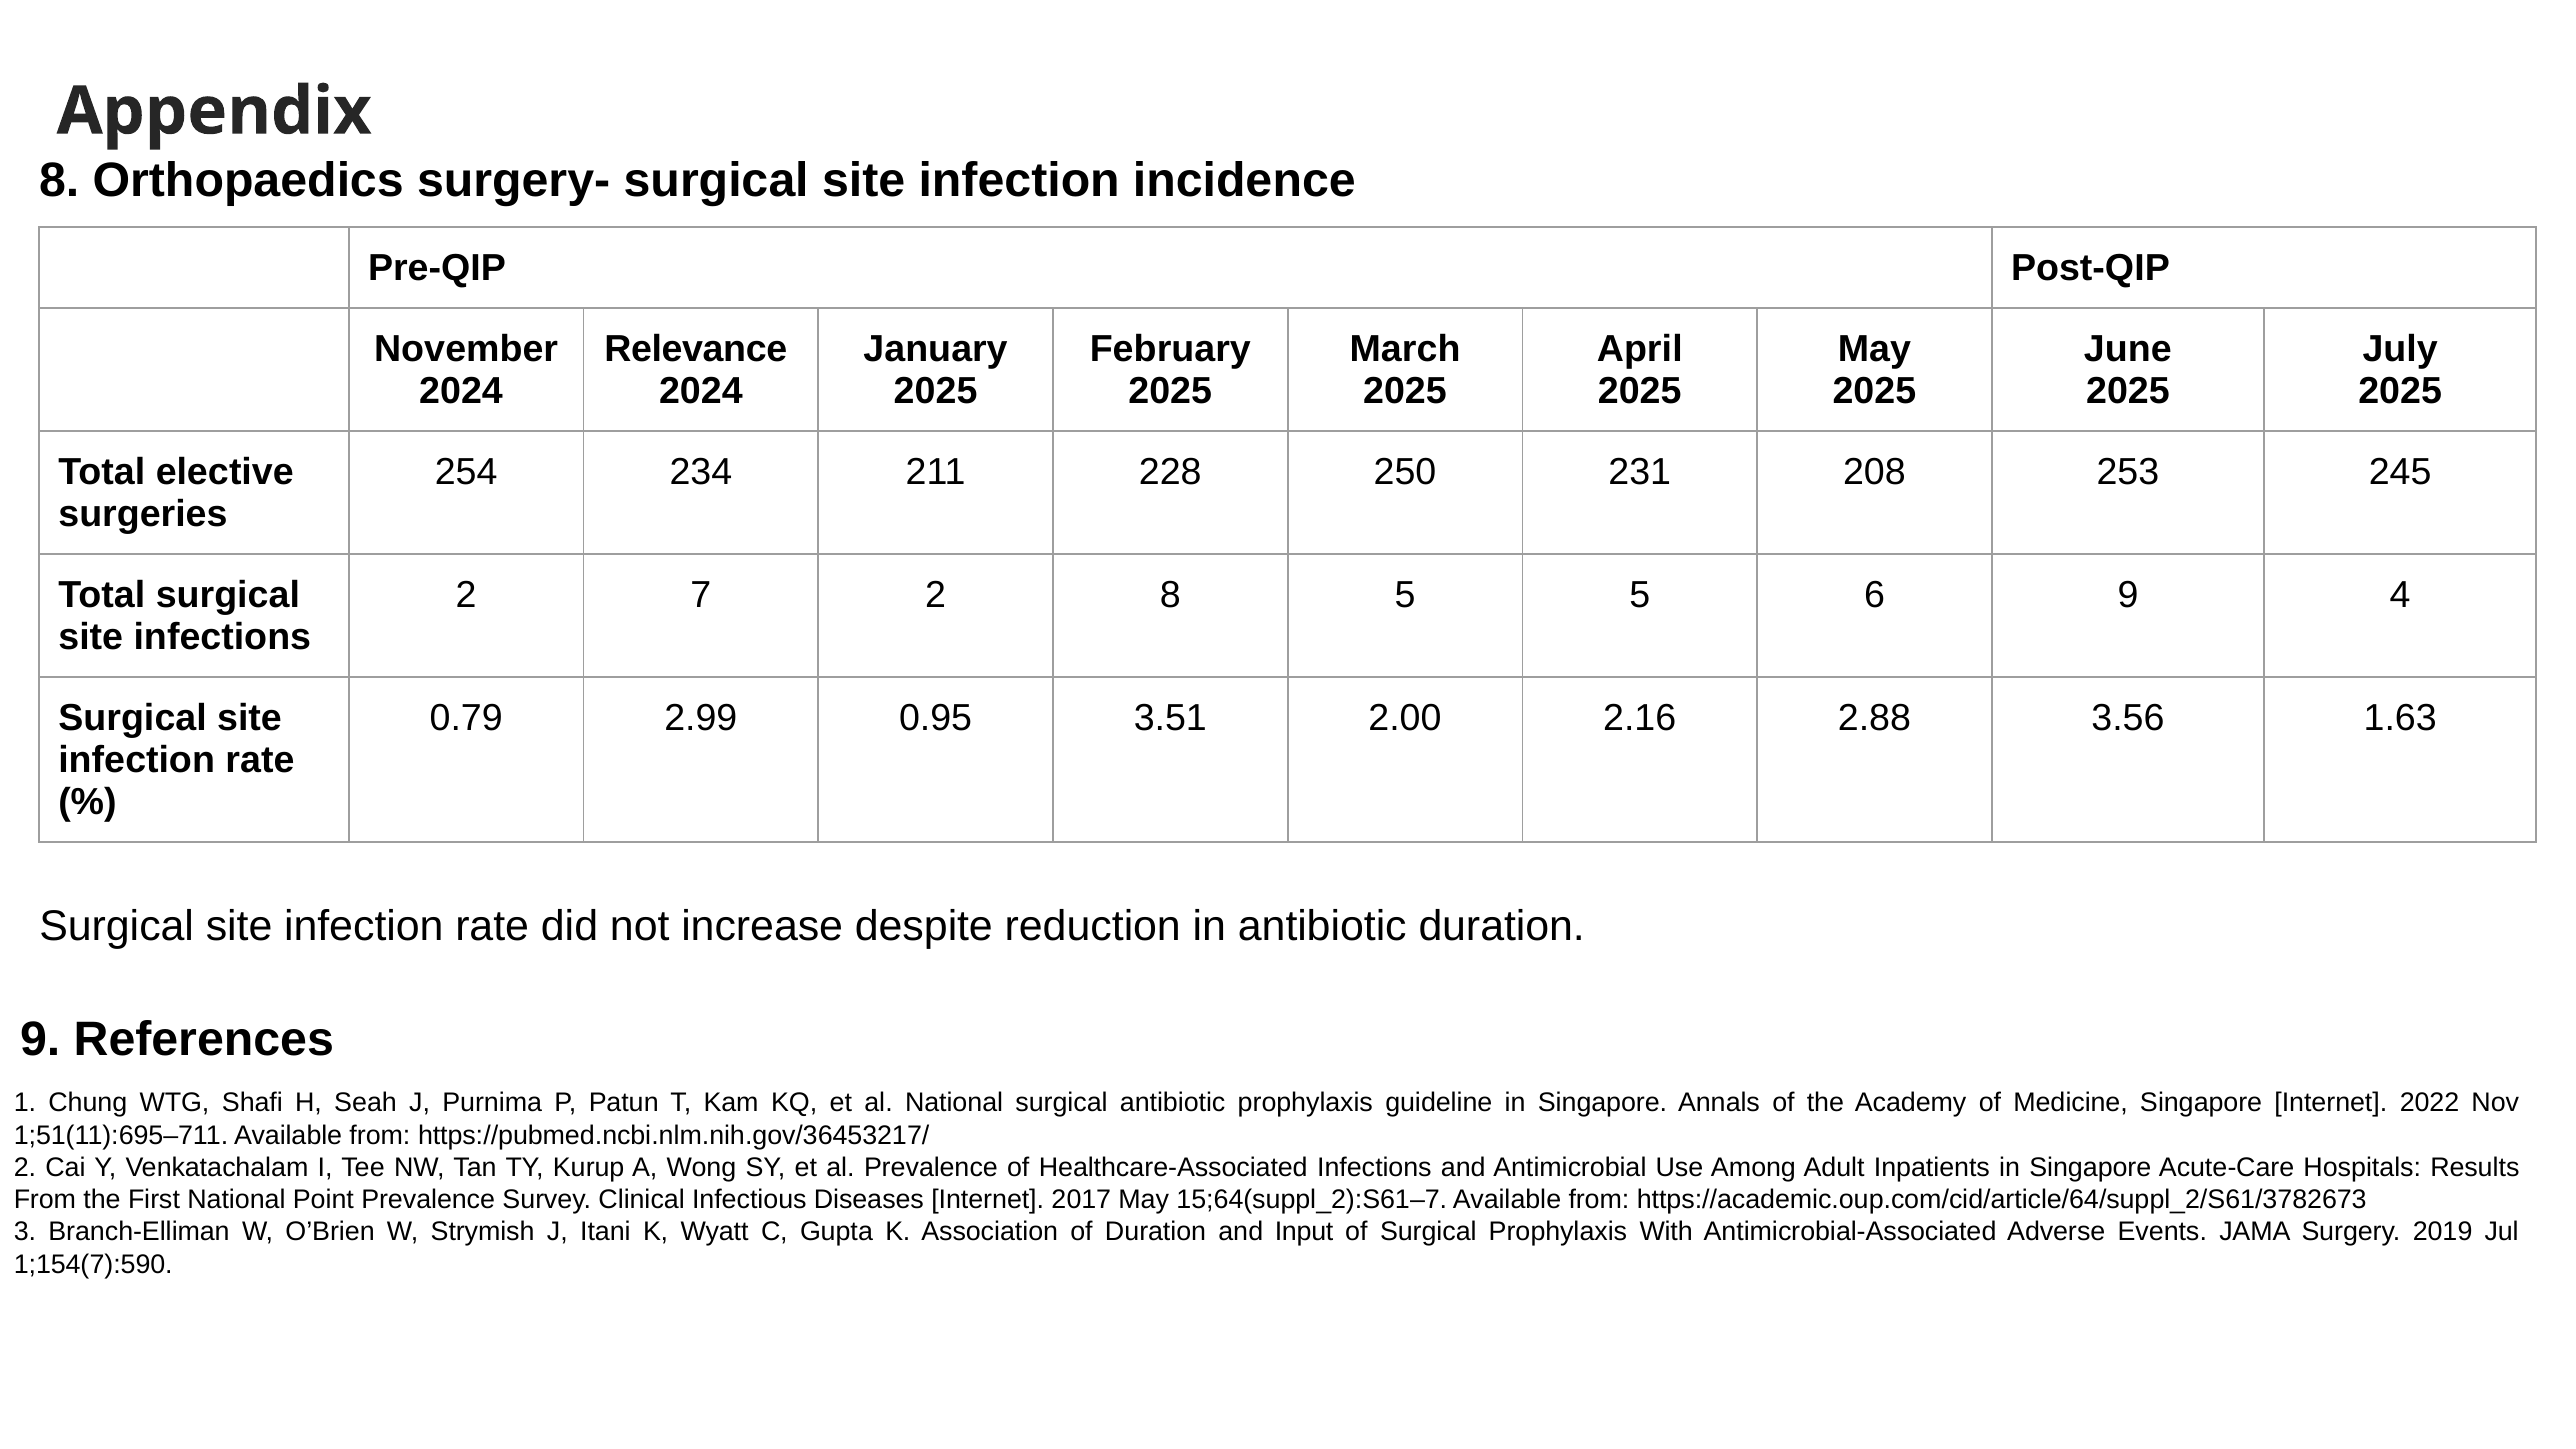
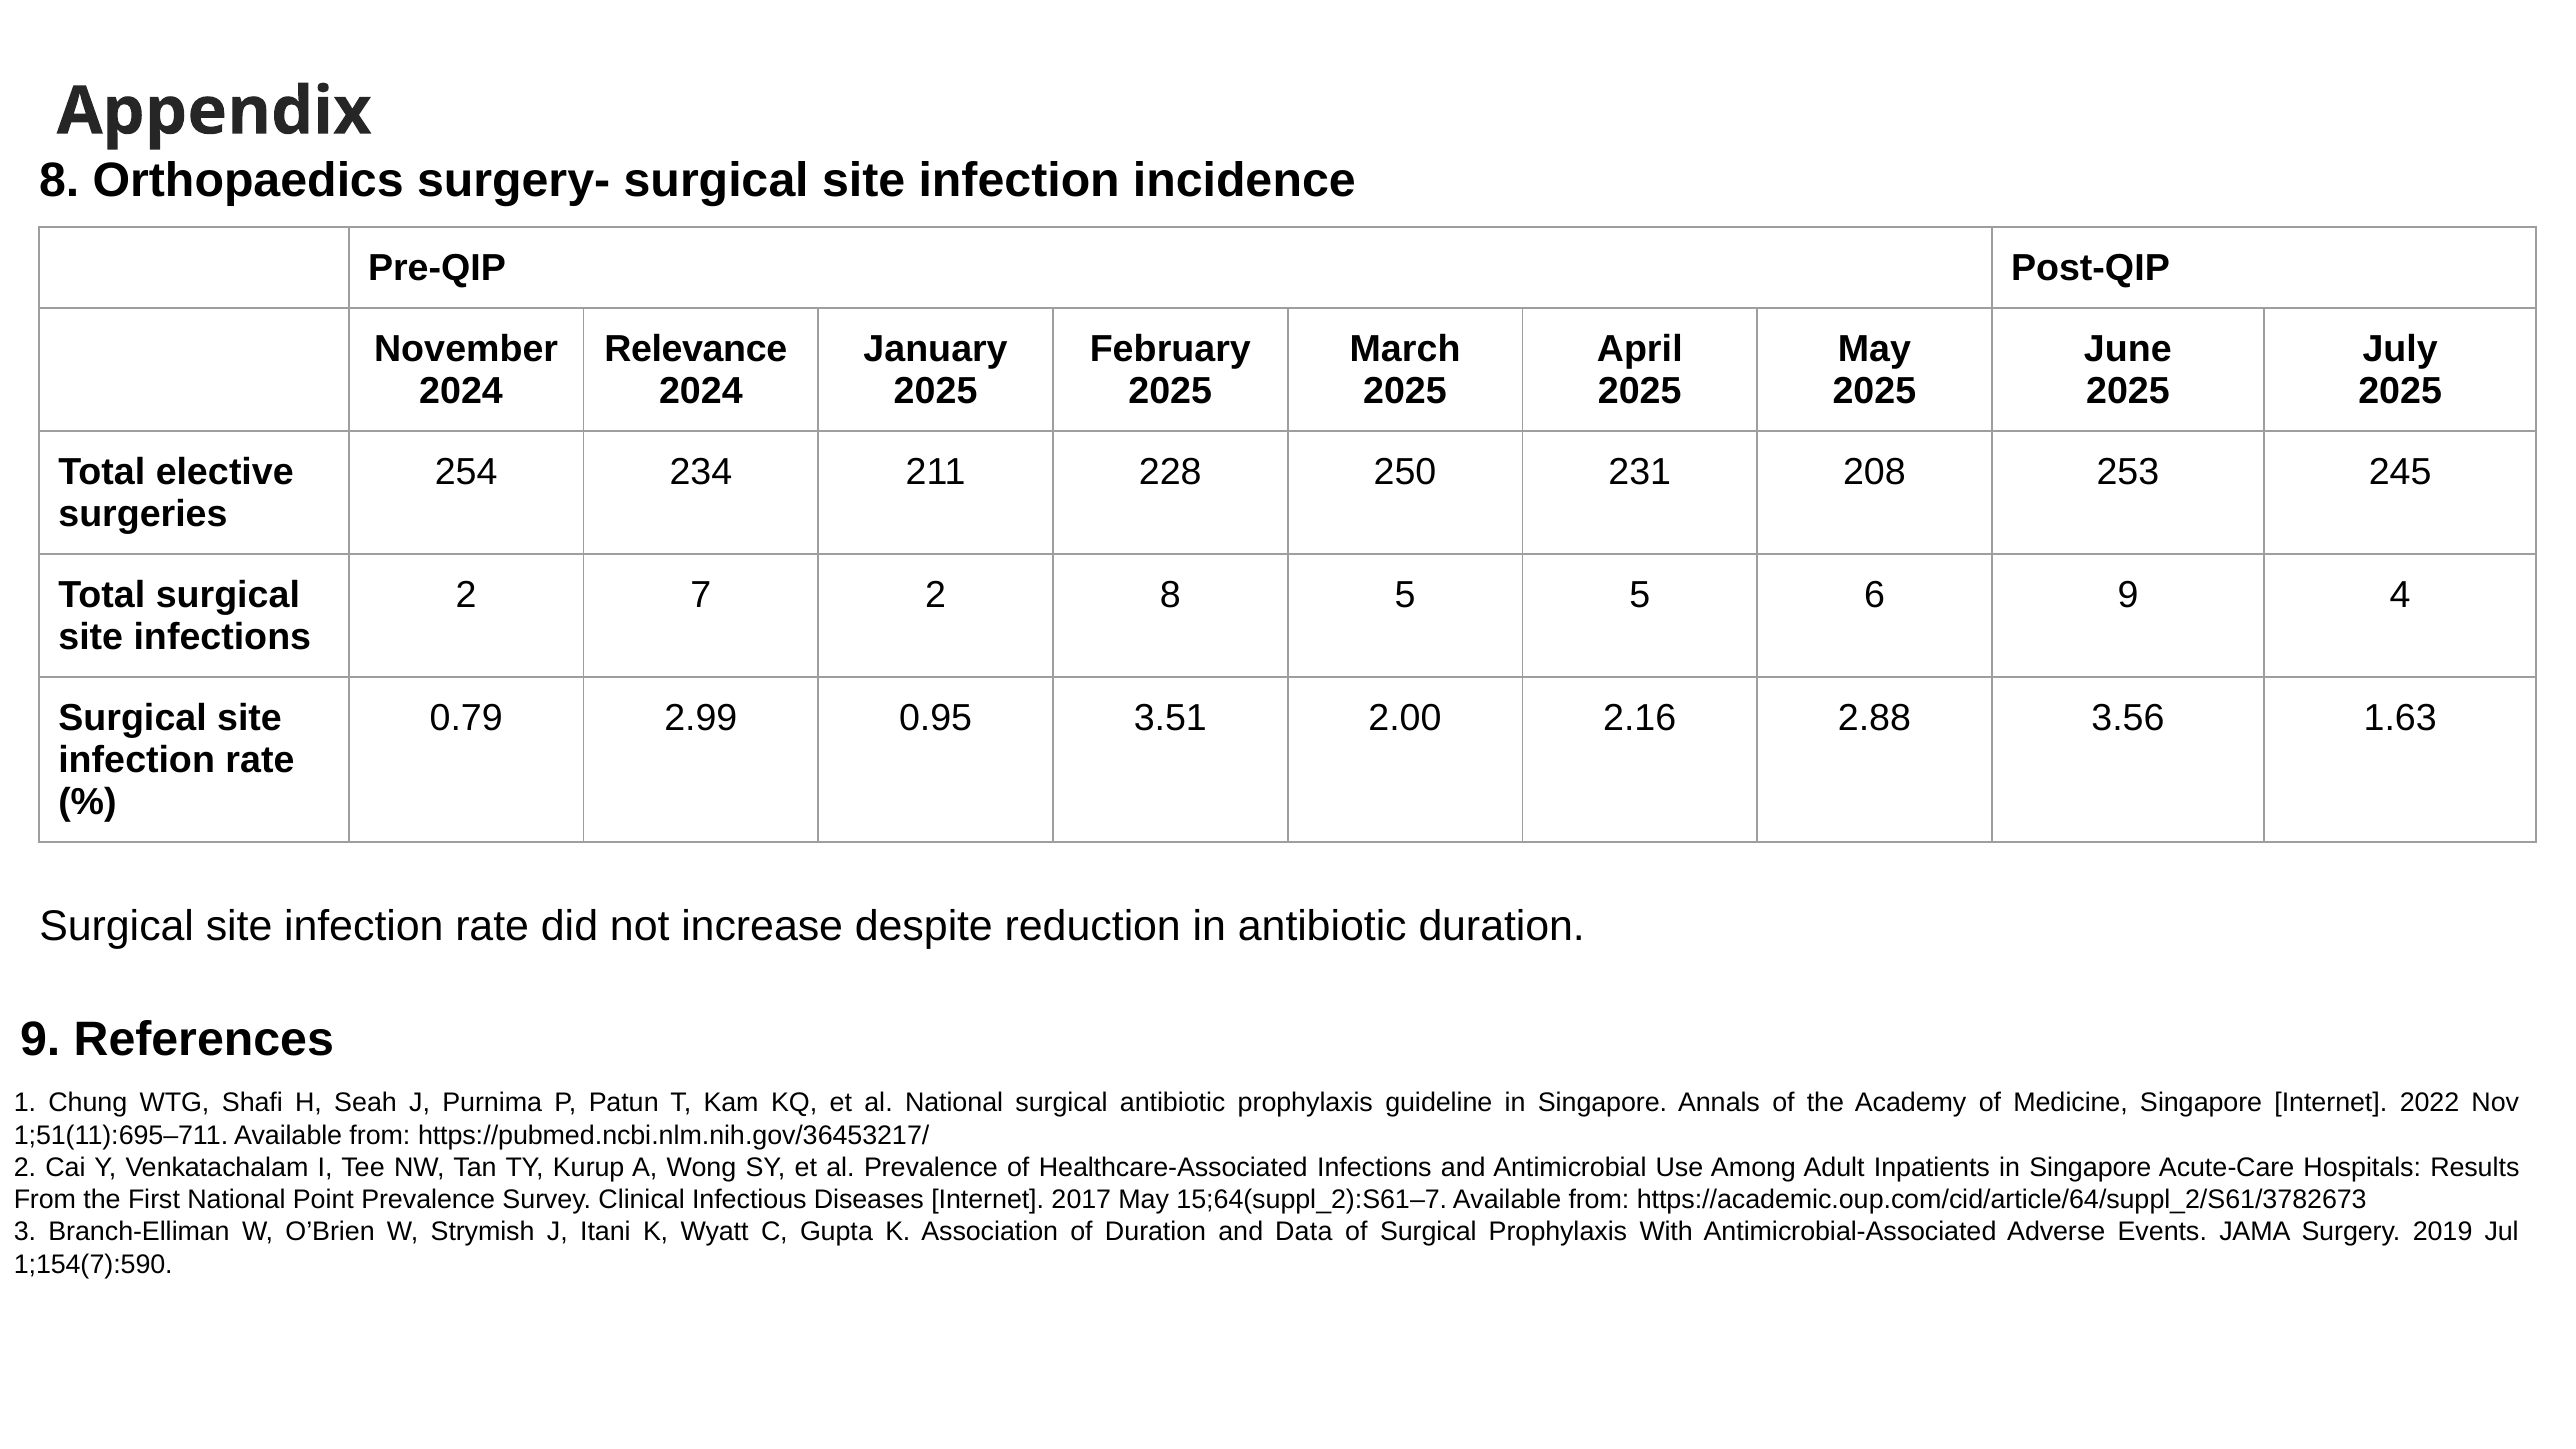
Input: Input -> Data
